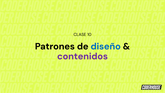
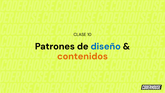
contenidos colour: purple -> orange
